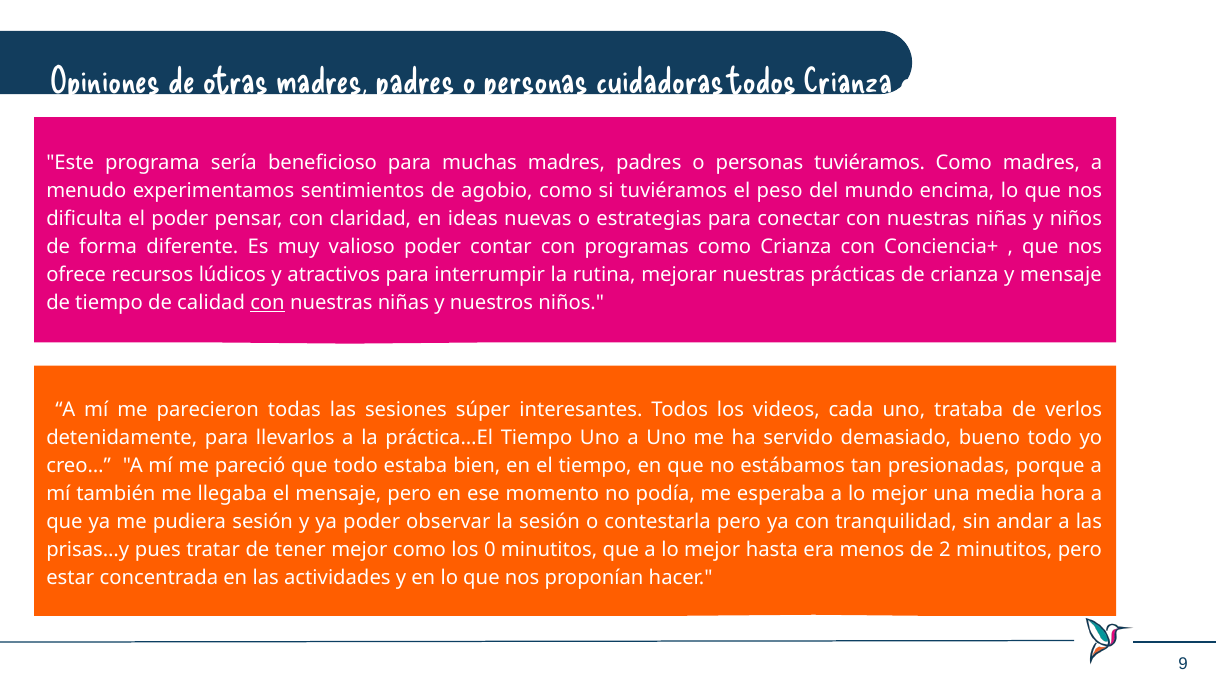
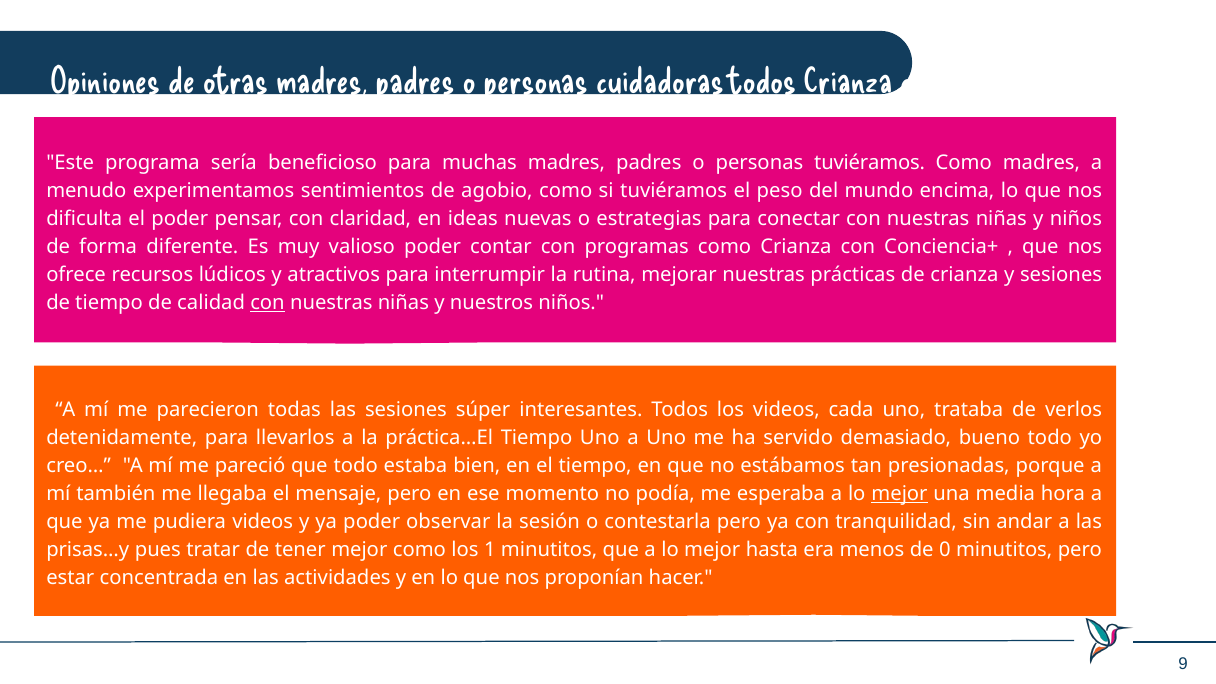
y mensaje: mensaje -> sesiones
mejor at (900, 494) underline: none -> present
pudiera sesión: sesión -> videos
0: 0 -> 1
2: 2 -> 0
